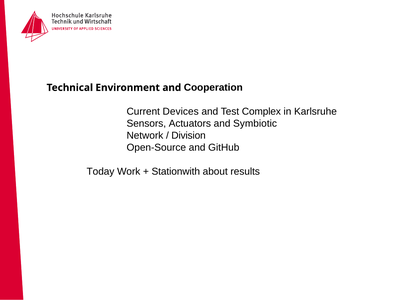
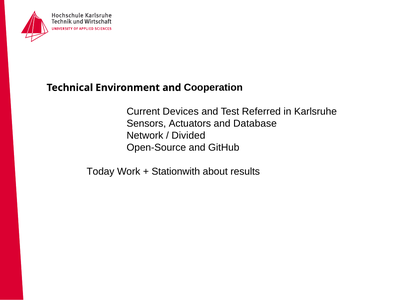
Complex: Complex -> Referred
Symbiotic: Symbiotic -> Database
Division: Division -> Divided
